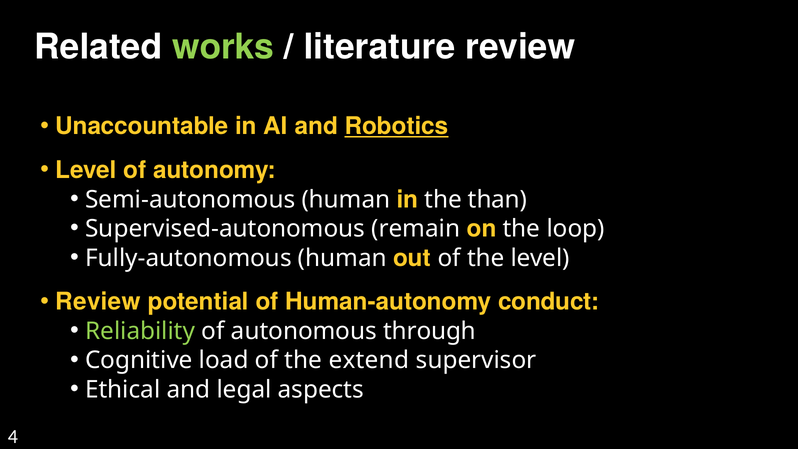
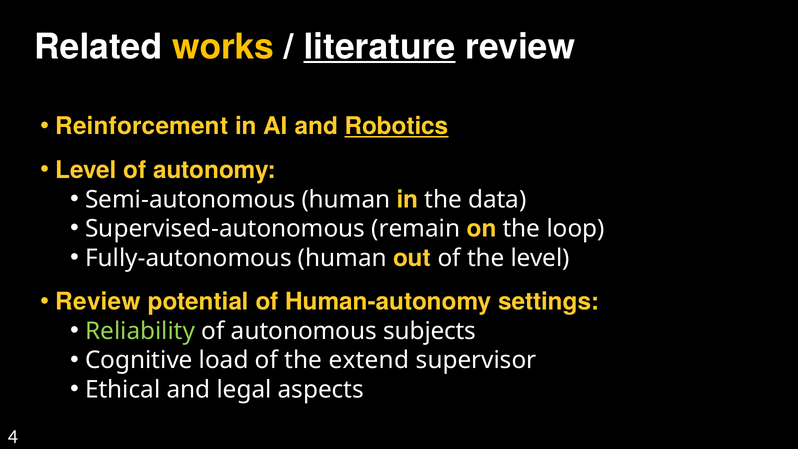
works colour: light green -> yellow
literature underline: none -> present
Unaccountable: Unaccountable -> Reinforcement
than: than -> data
conduct: conduct -> settings
through: through -> subjects
